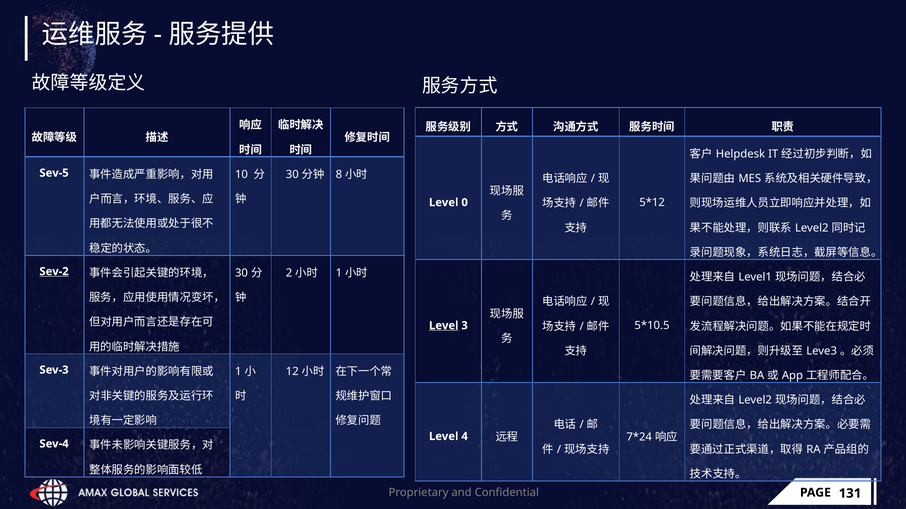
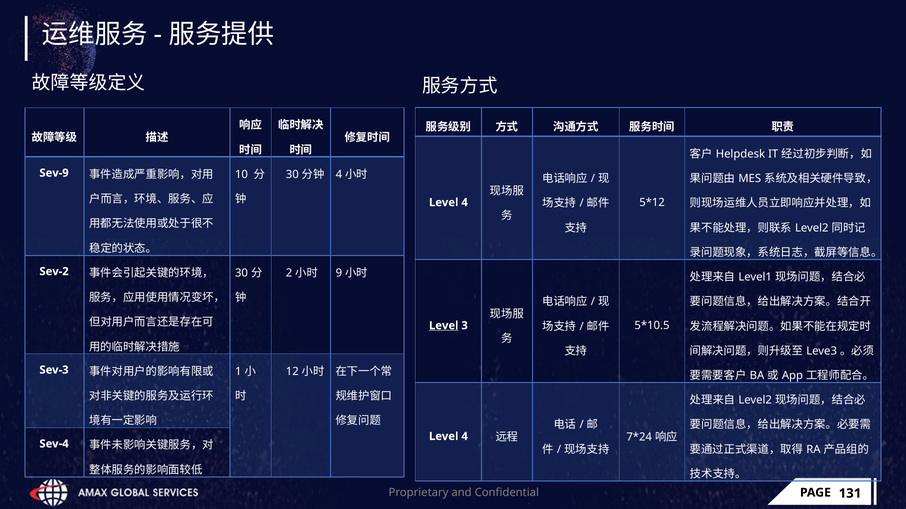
Sev-5: Sev-5 -> Sev-9
8 at (339, 175): 8 -> 4
0 at (465, 203): 0 -> 4
Sev-2 underline: present -> none
1 at (339, 273): 1 -> 9
